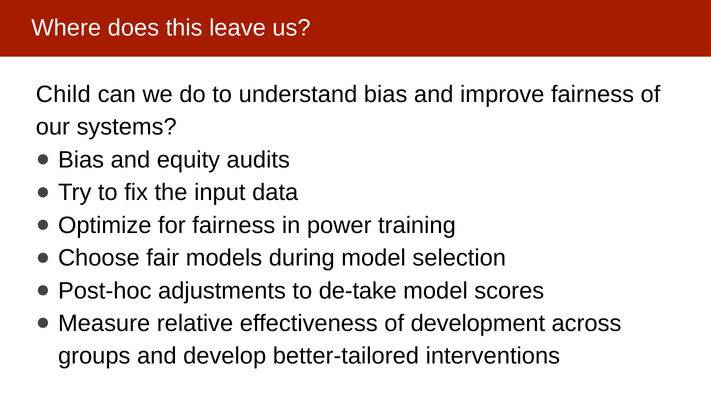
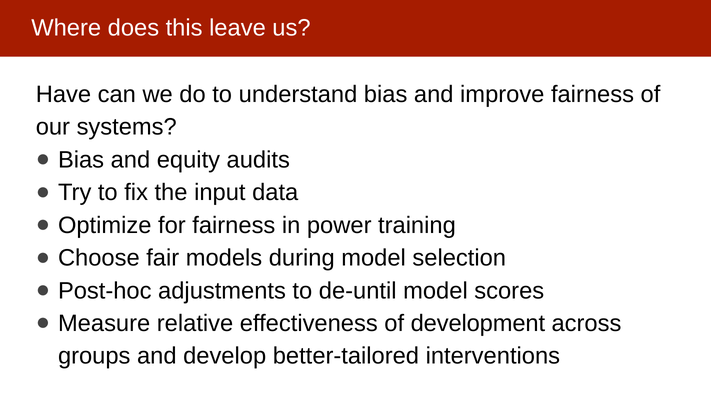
Child: Child -> Have
de-take: de-take -> de-until
